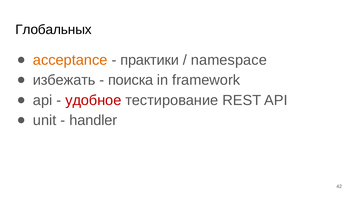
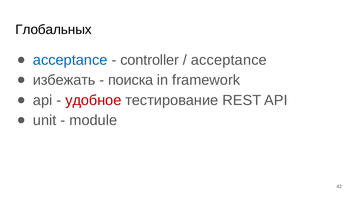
acceptance at (70, 60) colour: orange -> blue
практики: практики -> controller
namespace at (229, 60): namespace -> acceptance
handler: handler -> module
